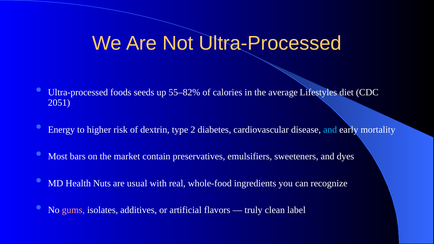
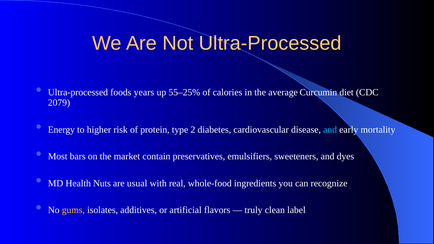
seeds: seeds -> years
55–82%: 55–82% -> 55–25%
Lifestyles: Lifestyles -> Curcumin
2051: 2051 -> 2079
dextrin: dextrin -> protein
gums colour: pink -> yellow
